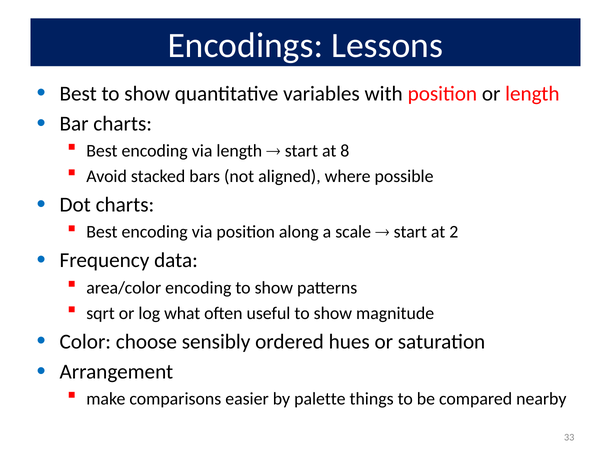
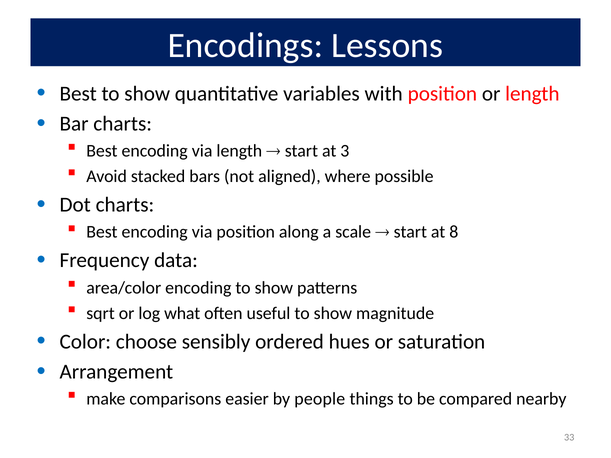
8: 8 -> 3
2: 2 -> 8
palette: palette -> people
